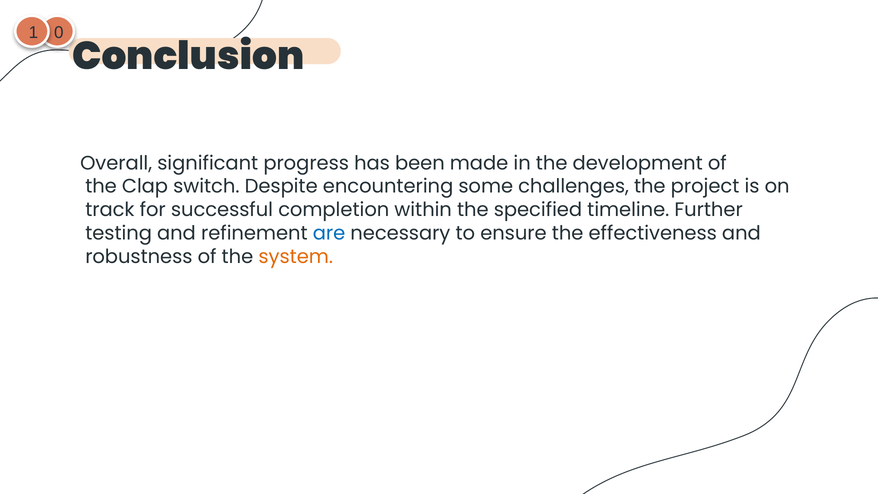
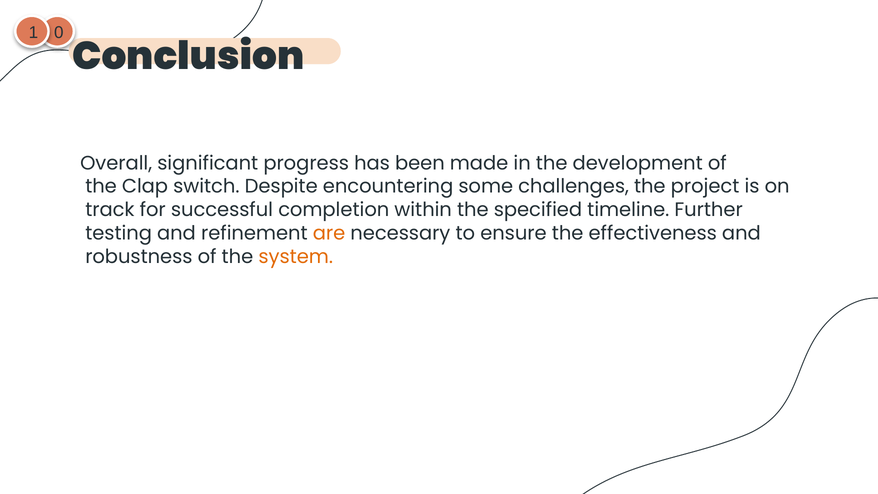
are colour: blue -> orange
